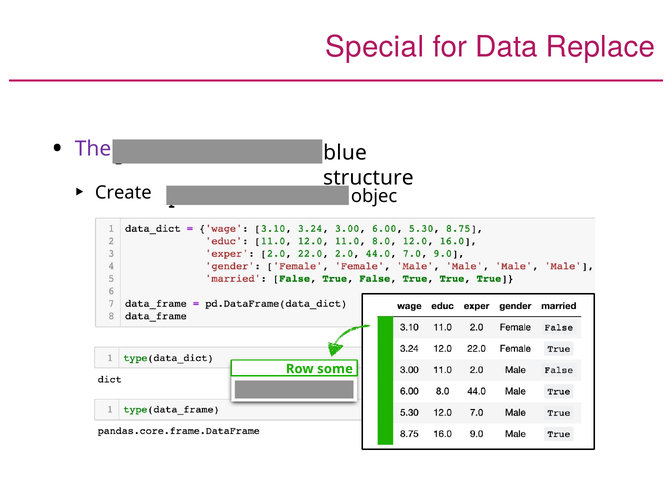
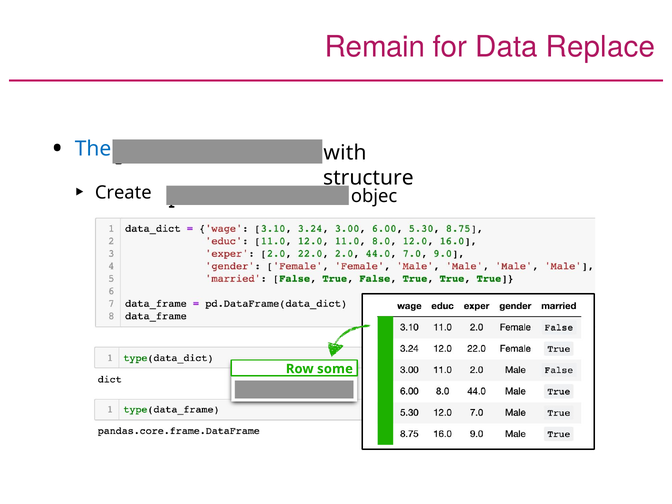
Special: Special -> Remain
The colour: purple -> blue
blue: blue -> with
